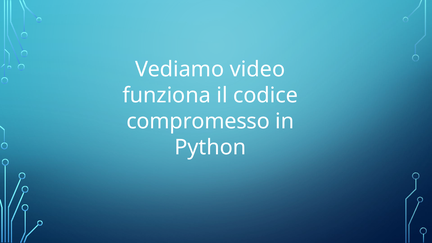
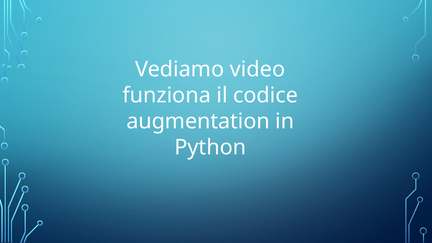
compromesso: compromesso -> augmentation
